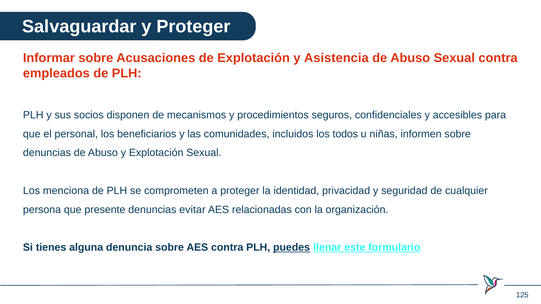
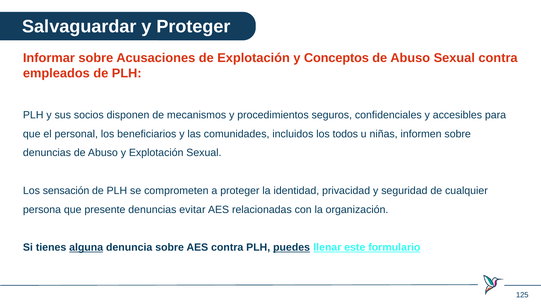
Asistencia: Asistencia -> Conceptos
menciona: menciona -> sensación
alguna underline: none -> present
